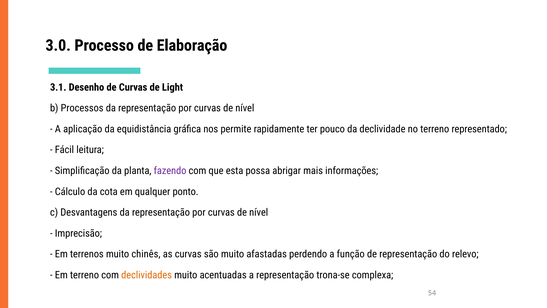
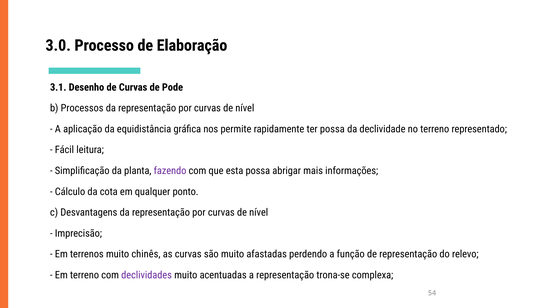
Light: Light -> Pode
ter pouco: pouco -> possa
declividades colour: orange -> purple
